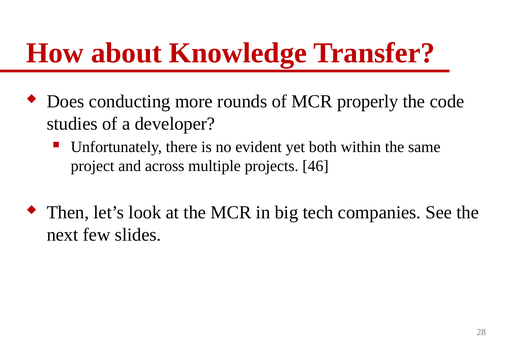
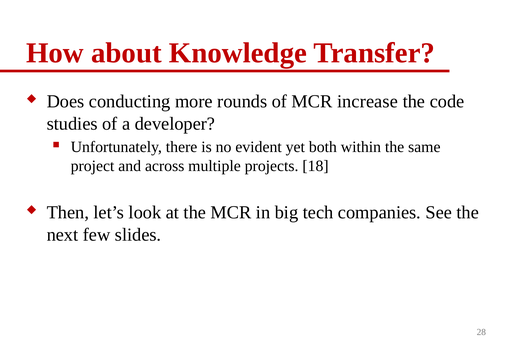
properly: properly -> increase
46: 46 -> 18
